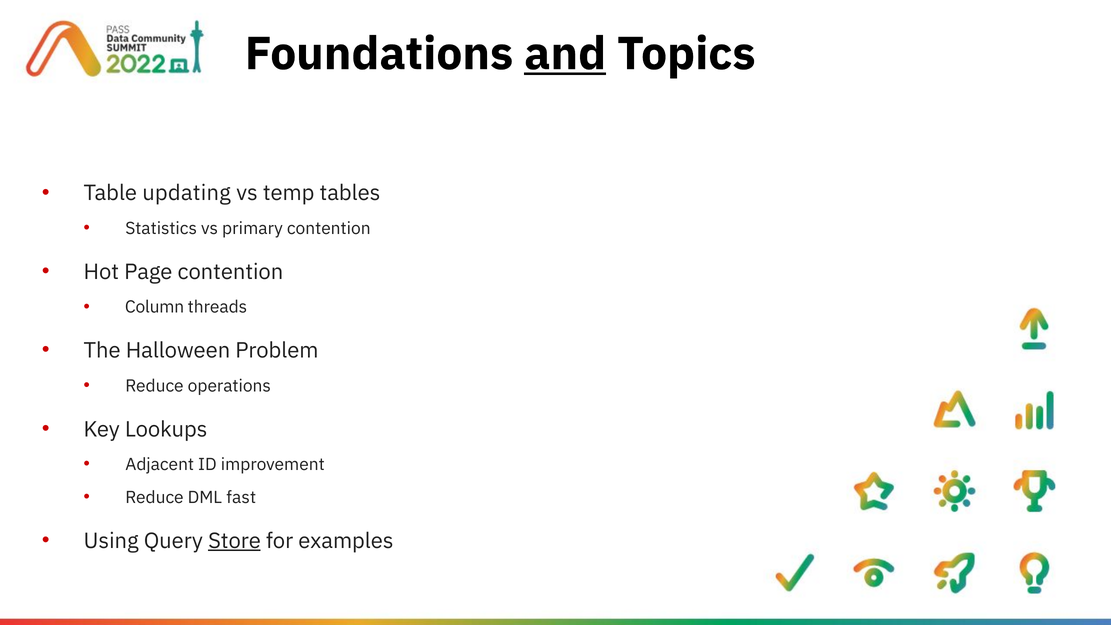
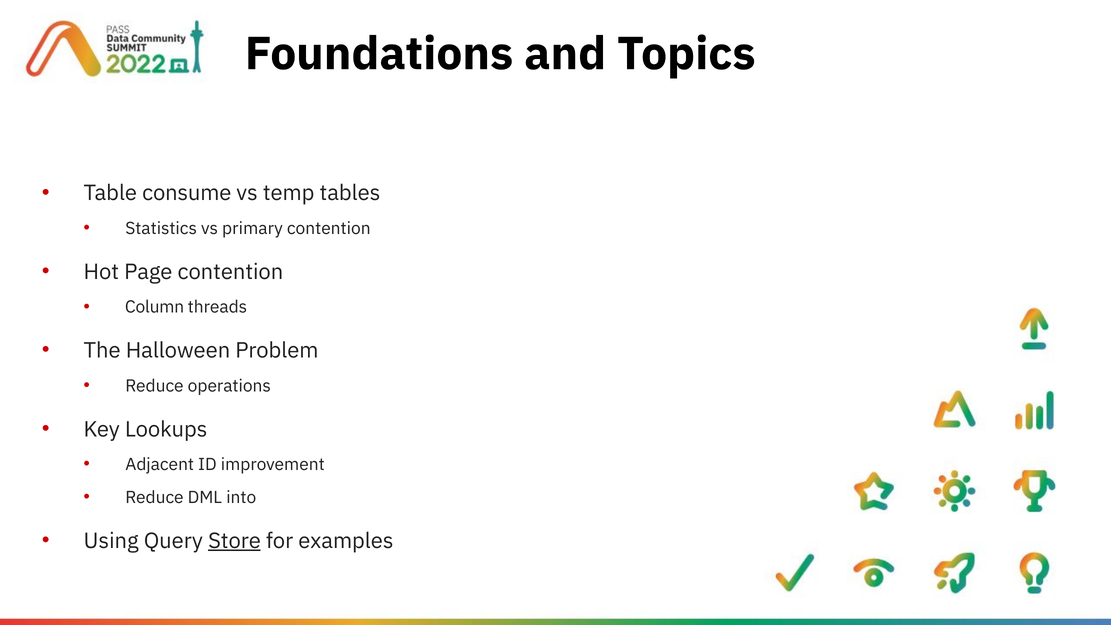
and underline: present -> none
updating: updating -> consume
fast: fast -> into
